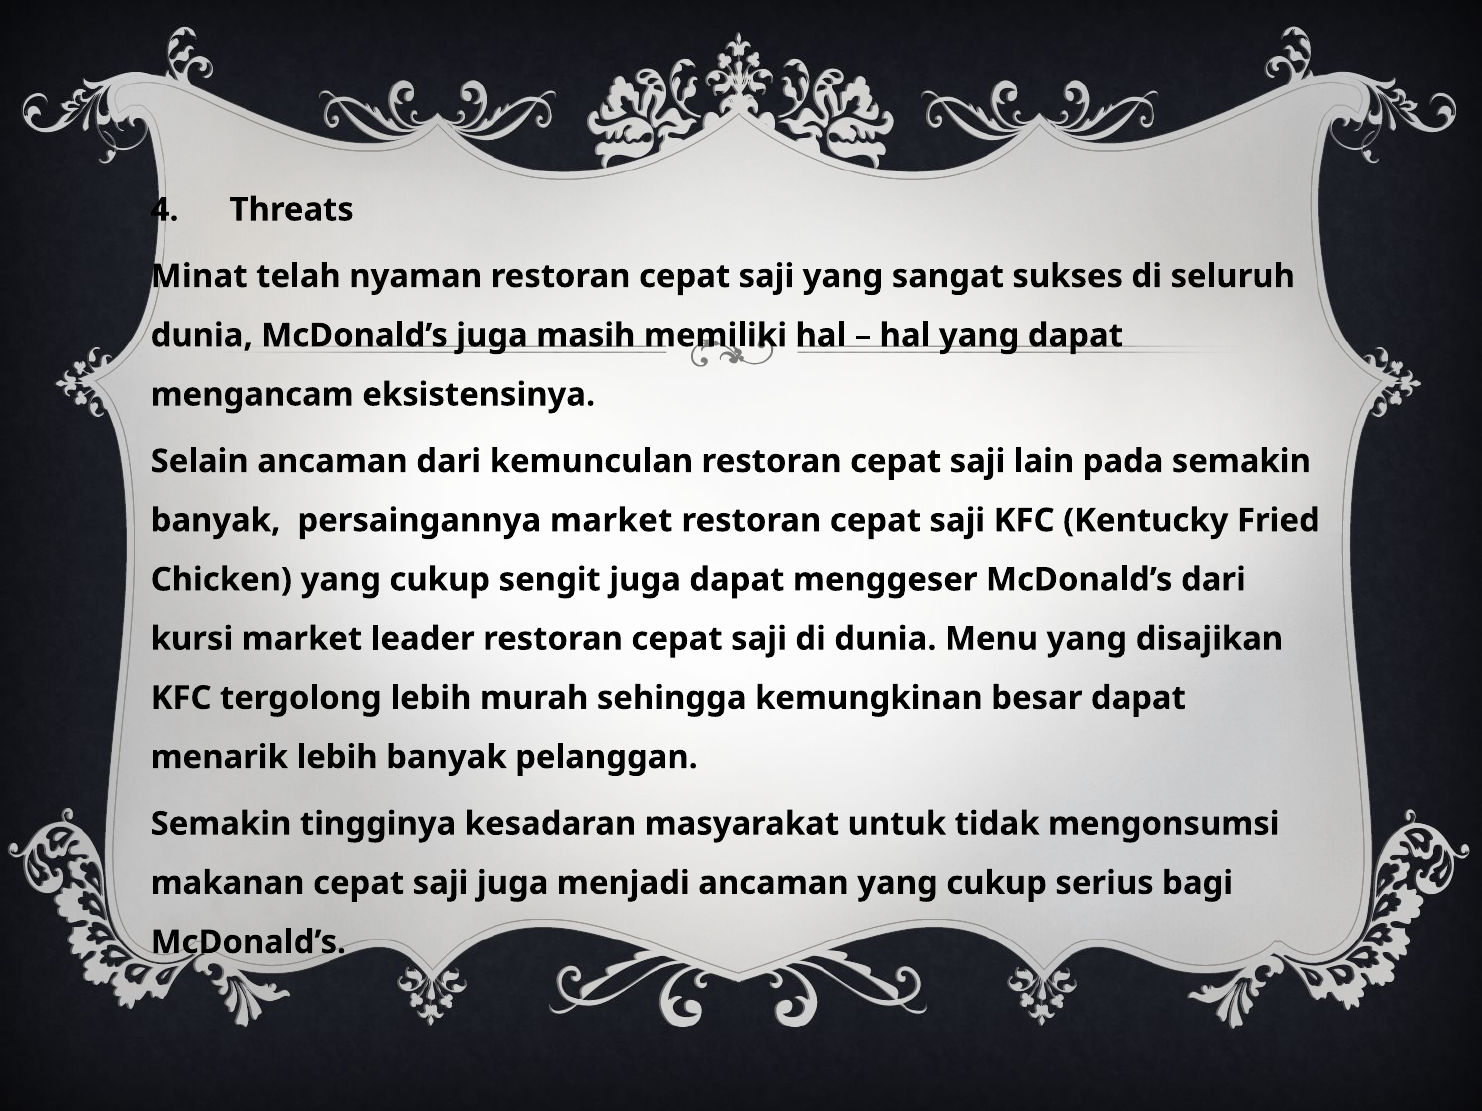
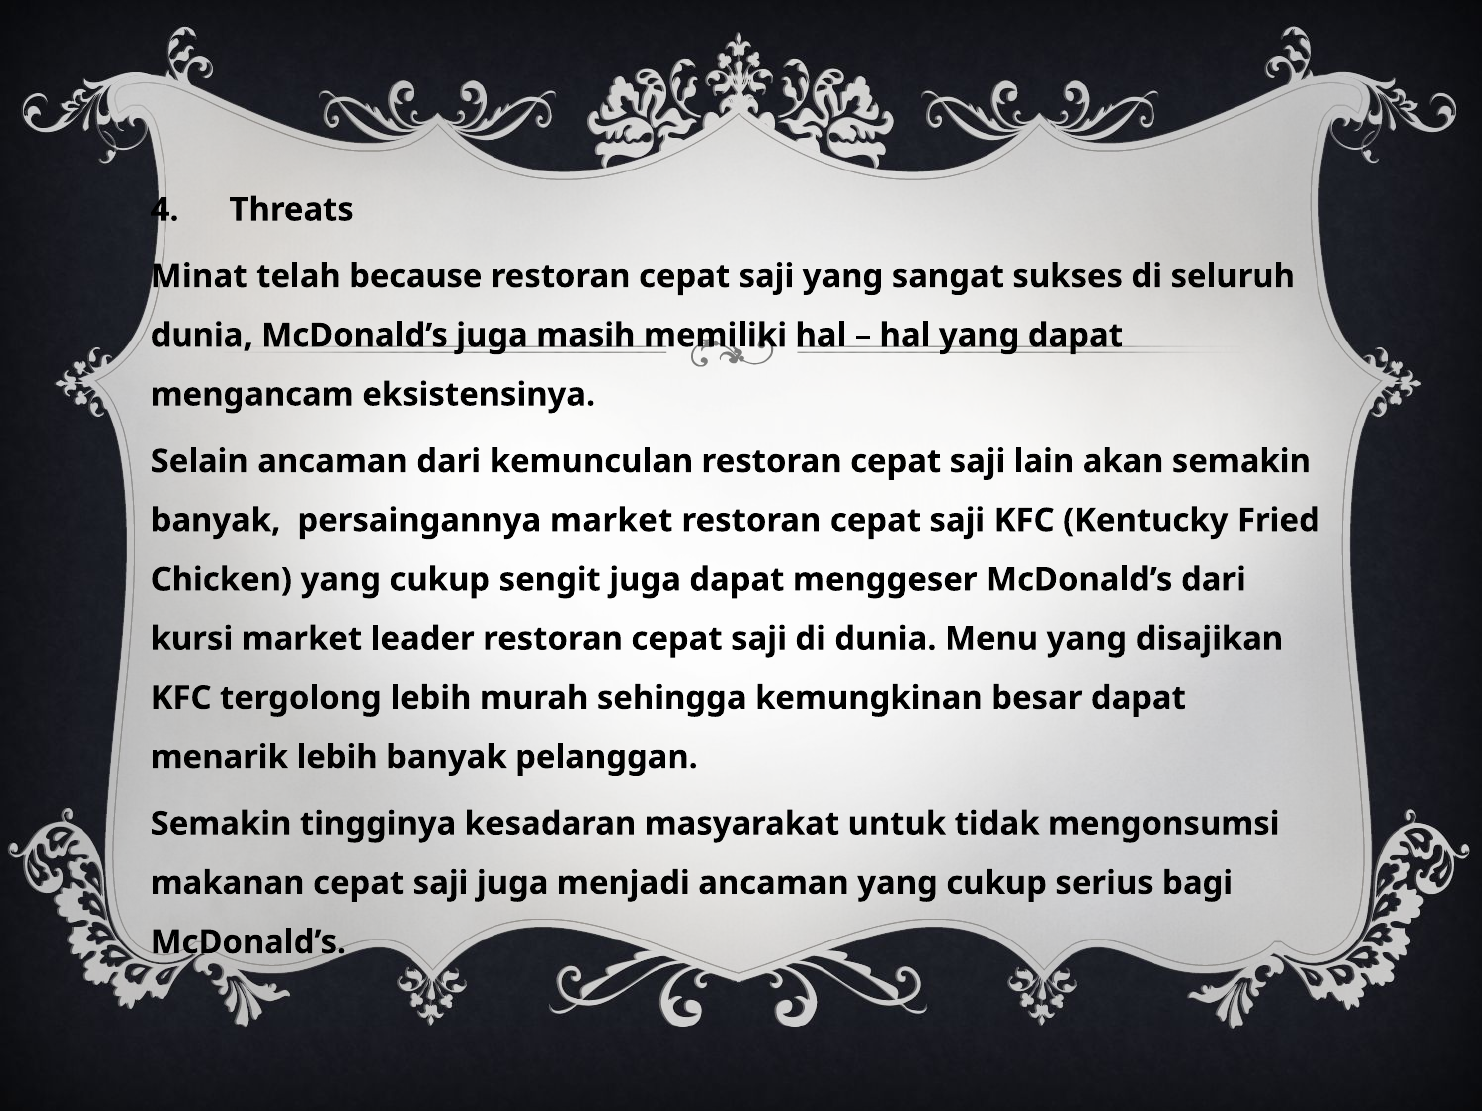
nyaman: nyaman -> because
pada: pada -> akan
